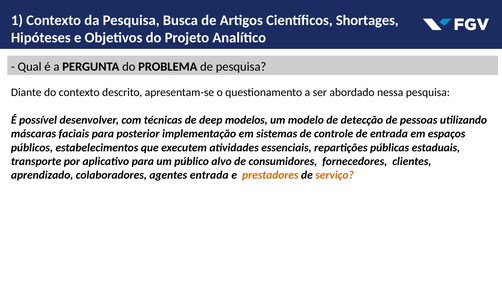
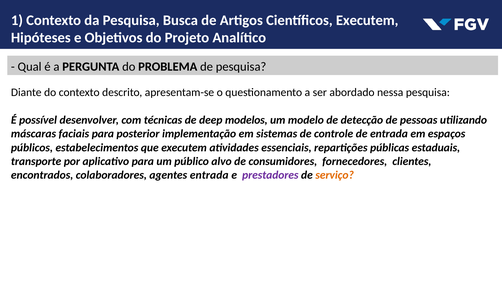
Científicos Shortages: Shortages -> Executem
aprendizado: aprendizado -> encontrados
prestadores colour: orange -> purple
